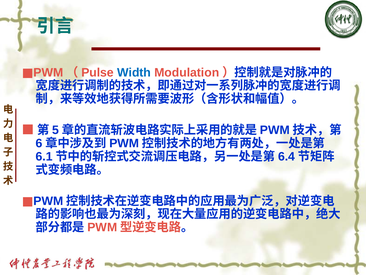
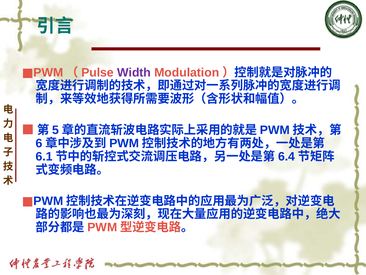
Width colour: blue -> purple
